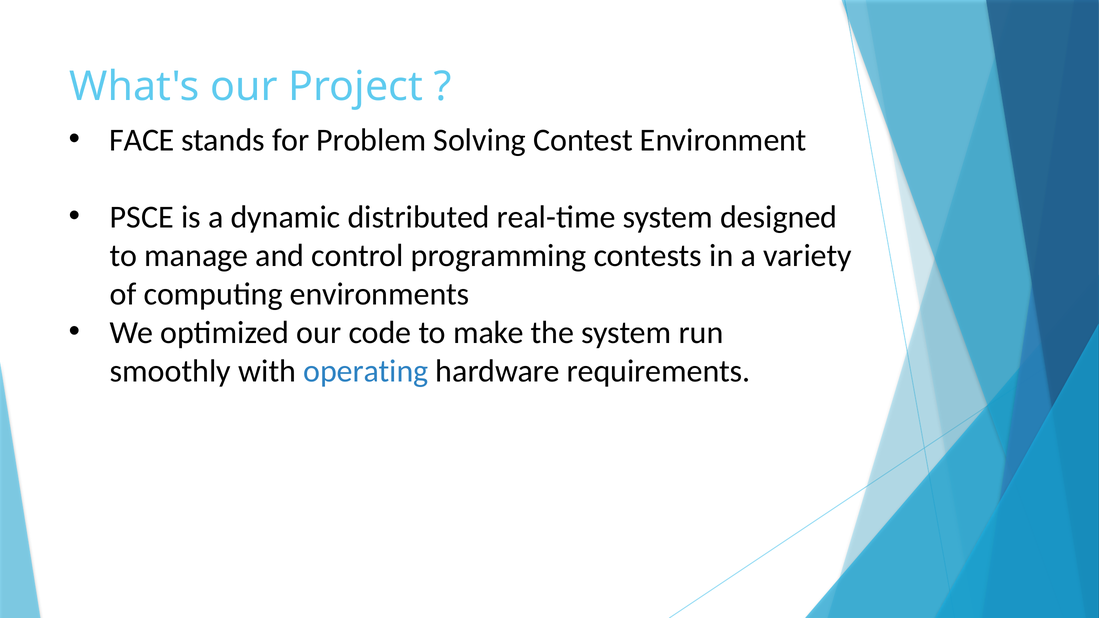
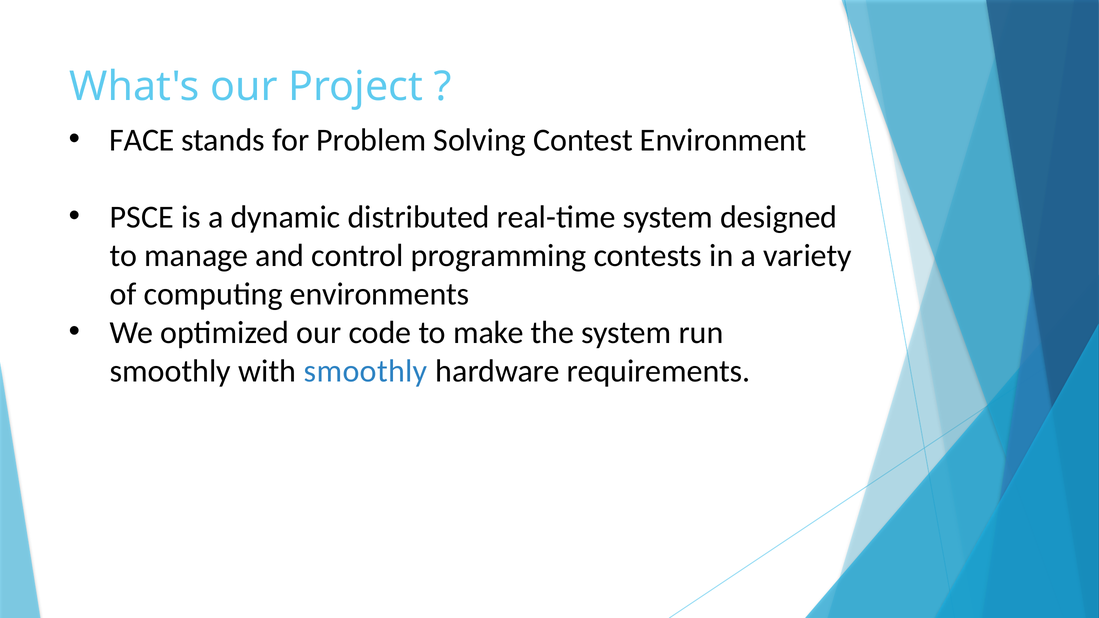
with operating: operating -> smoothly
